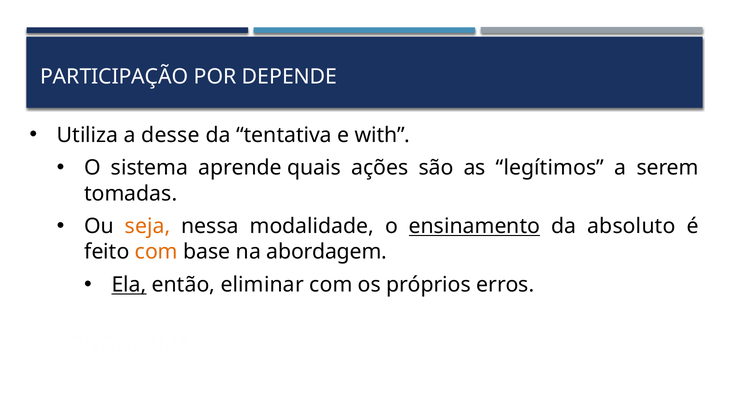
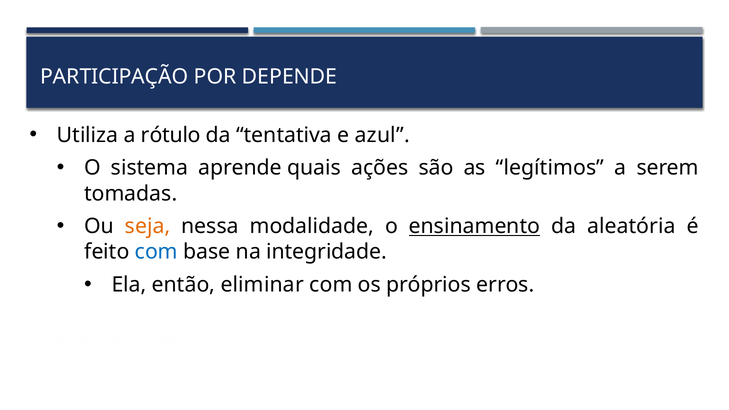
desse: desse -> rótulo
with: with -> azul
absoluto: absoluto -> aleatória
com at (156, 252) colour: orange -> blue
abordagem: abordagem -> integridade
Ela underline: present -> none
